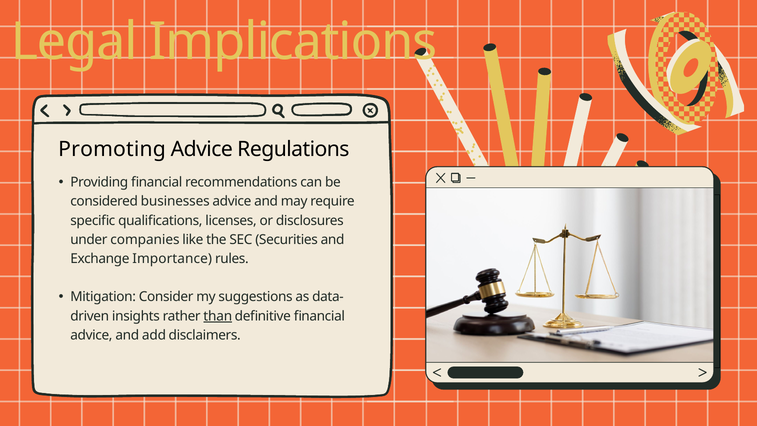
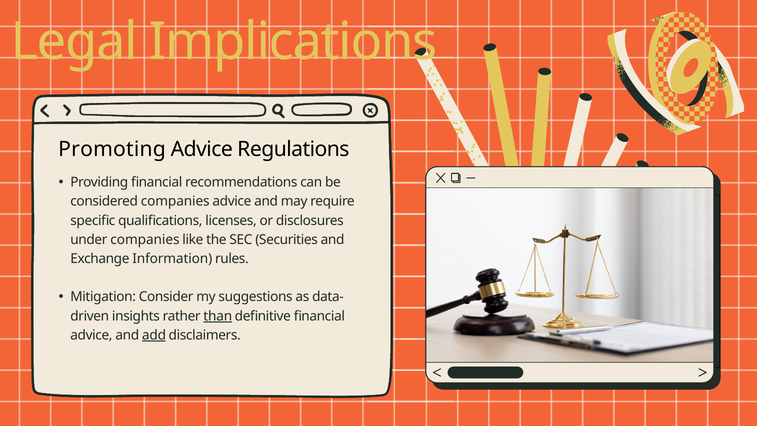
considered businesses: businesses -> companies
Importance: Importance -> Information
add underline: none -> present
